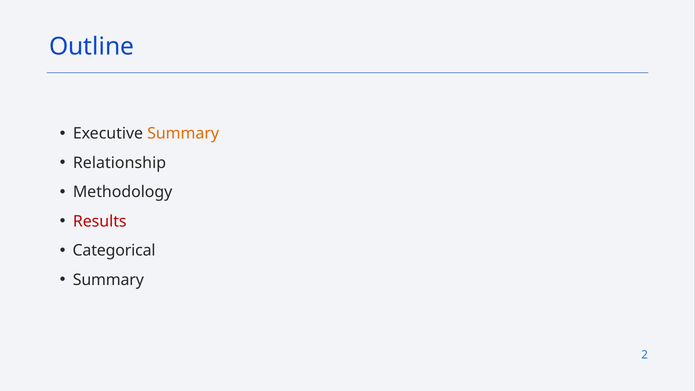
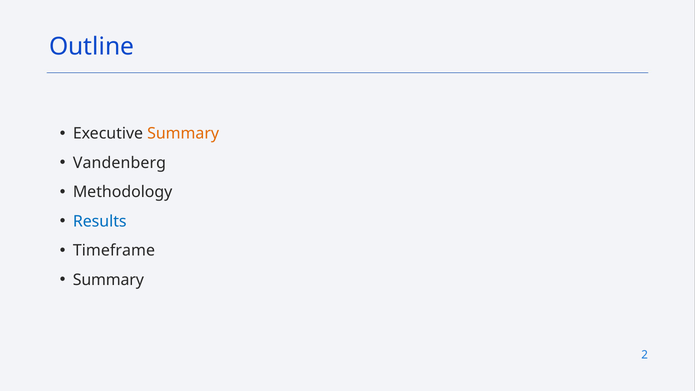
Relationship: Relationship -> Vandenberg
Results colour: red -> blue
Categorical: Categorical -> Timeframe
